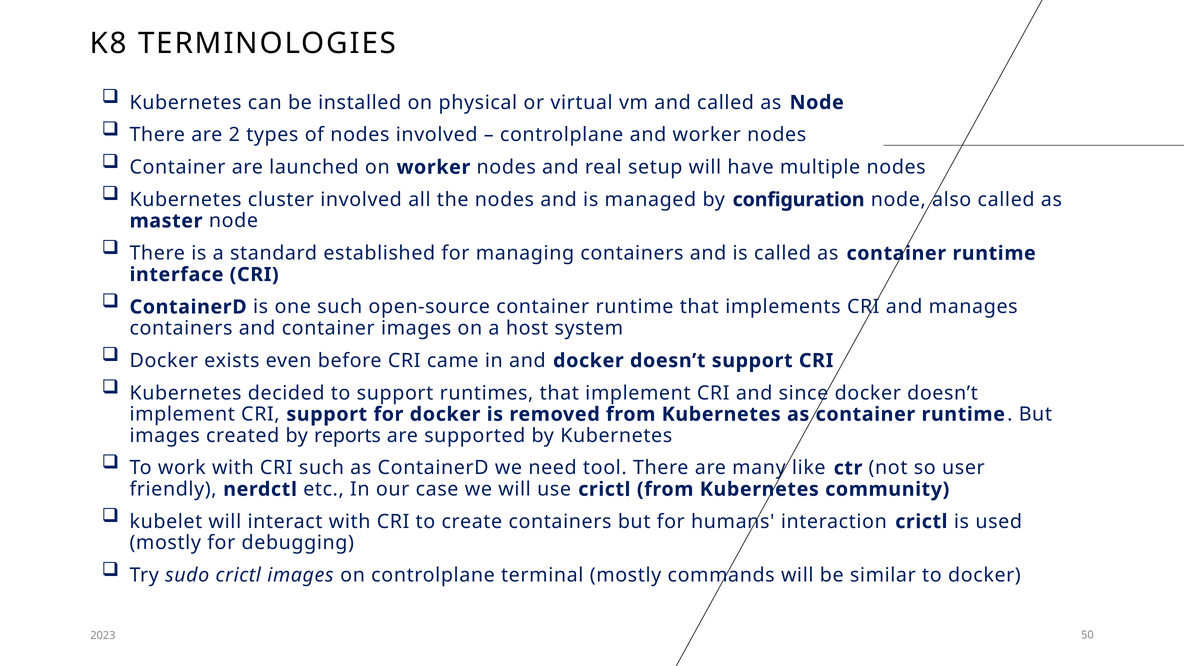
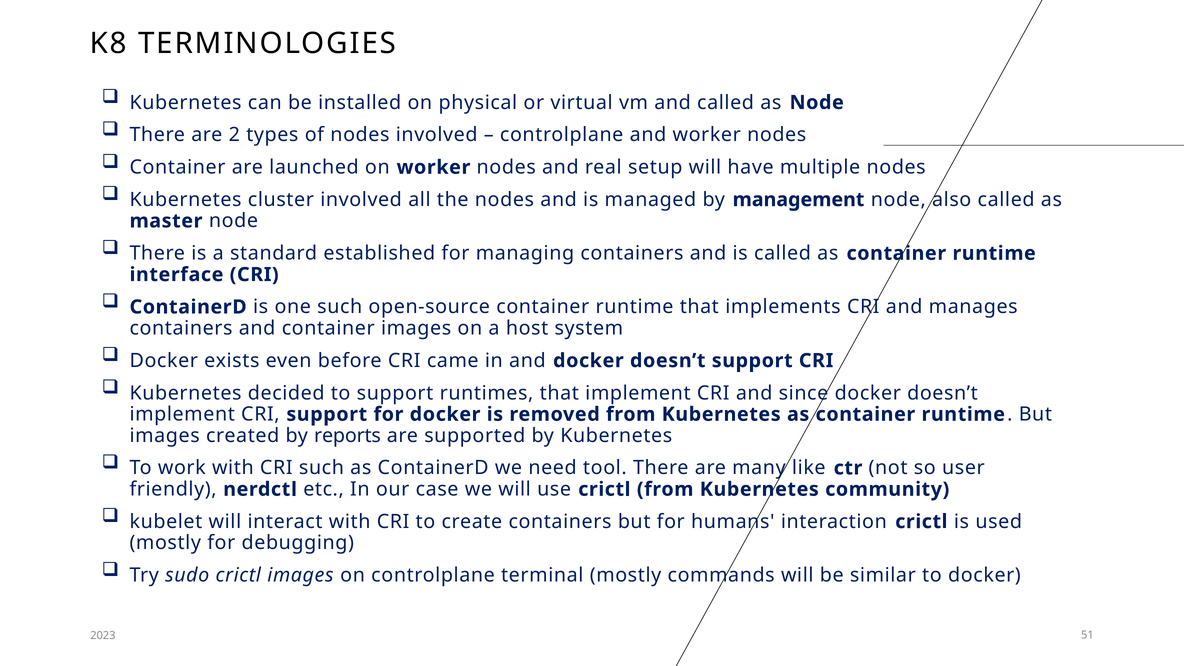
configuration: configuration -> management
50: 50 -> 51
